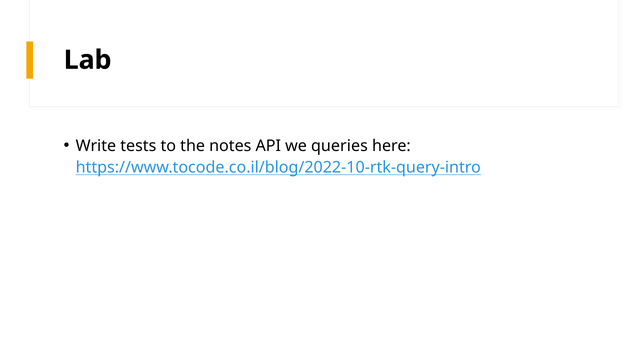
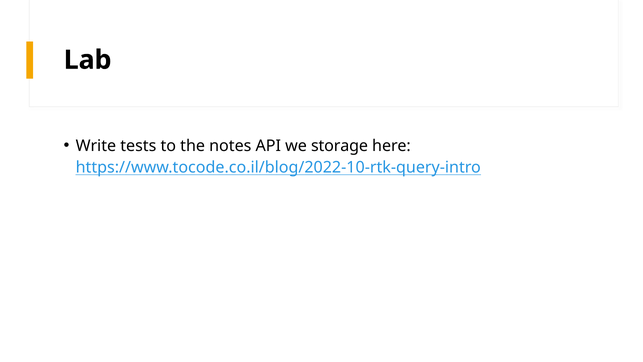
queries: queries -> storage
